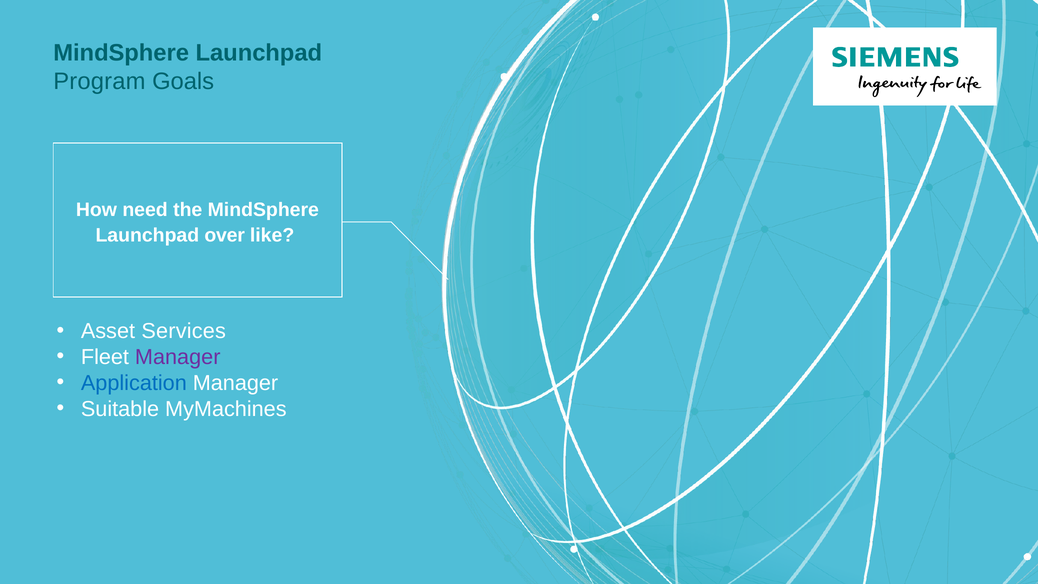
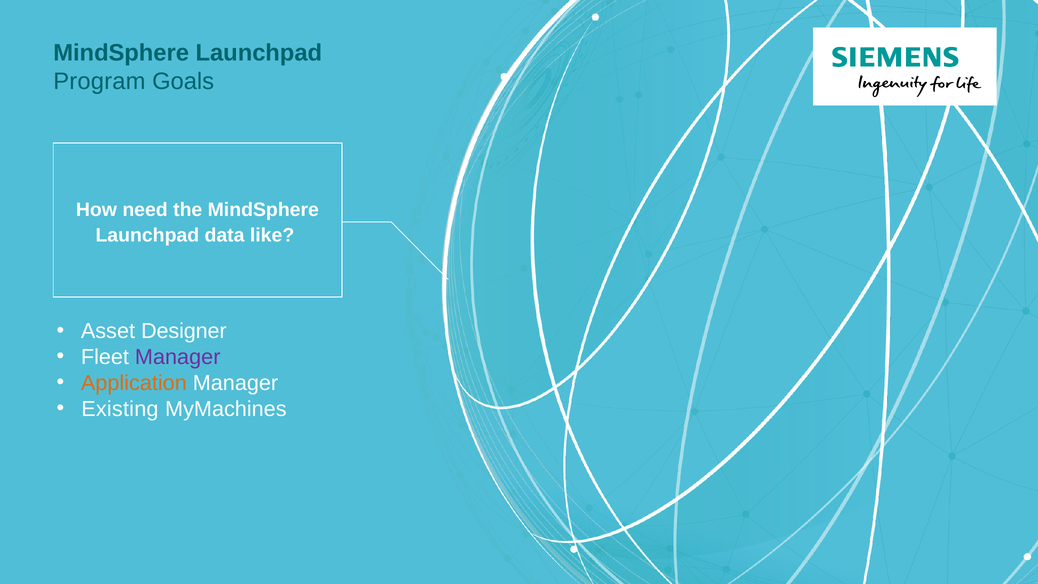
over: over -> data
Services: Services -> Designer
Application colour: blue -> orange
Suitable: Suitable -> Existing
